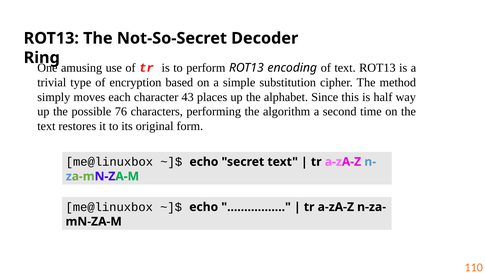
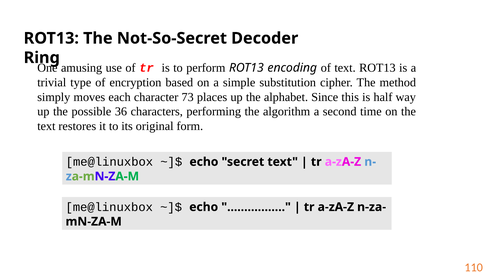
43: 43 -> 73
76: 76 -> 36
